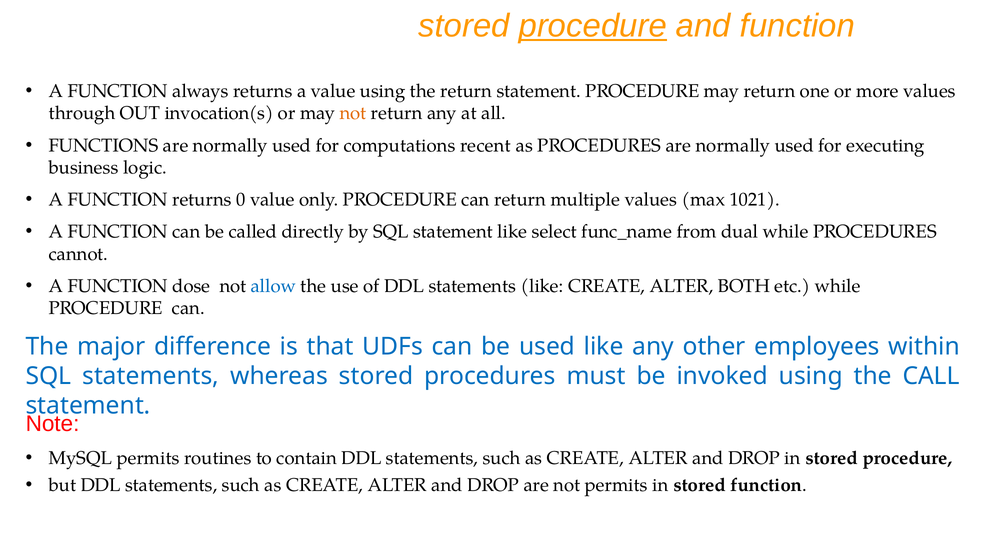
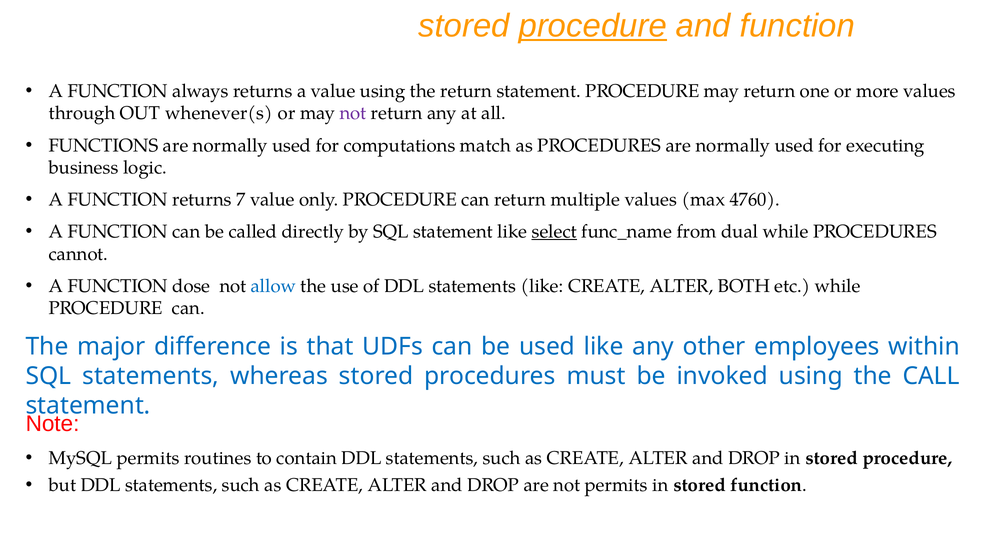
invocation(s: invocation(s -> whenever(s
not at (353, 113) colour: orange -> purple
recent: recent -> match
0: 0 -> 7
1021: 1021 -> 4760
select underline: none -> present
